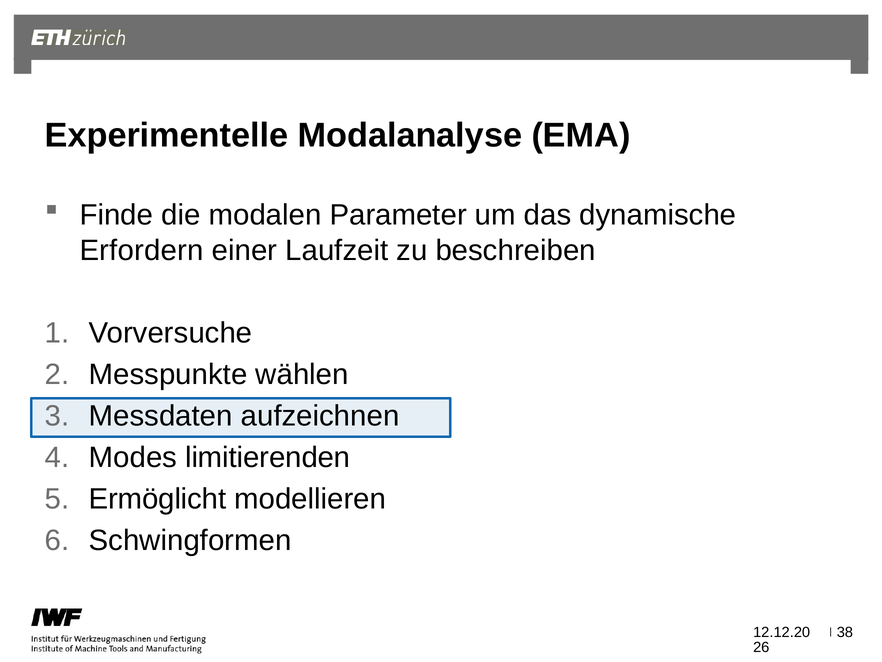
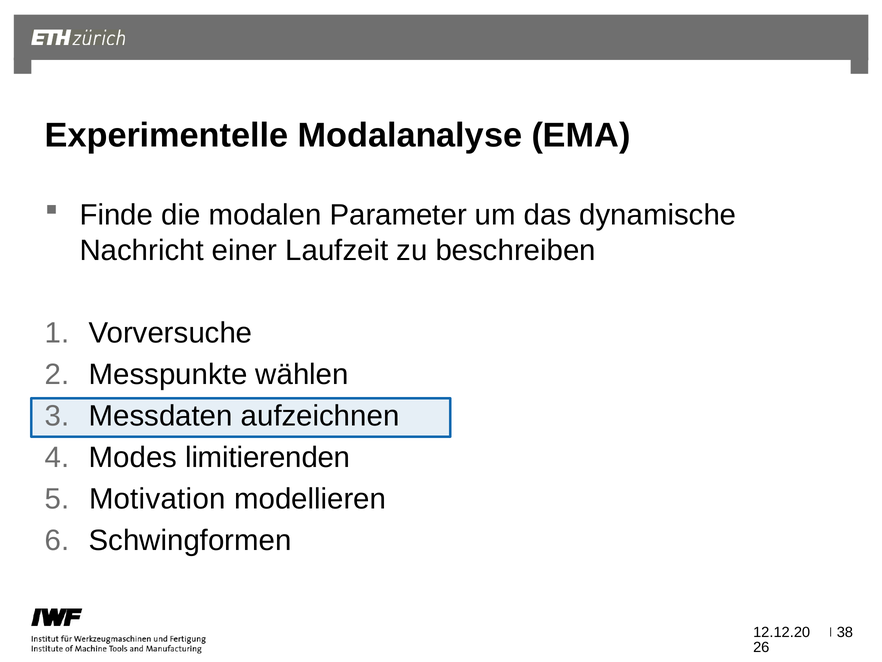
Erfordern: Erfordern -> Nachricht
Ermöglicht: Ermöglicht -> Motivation
